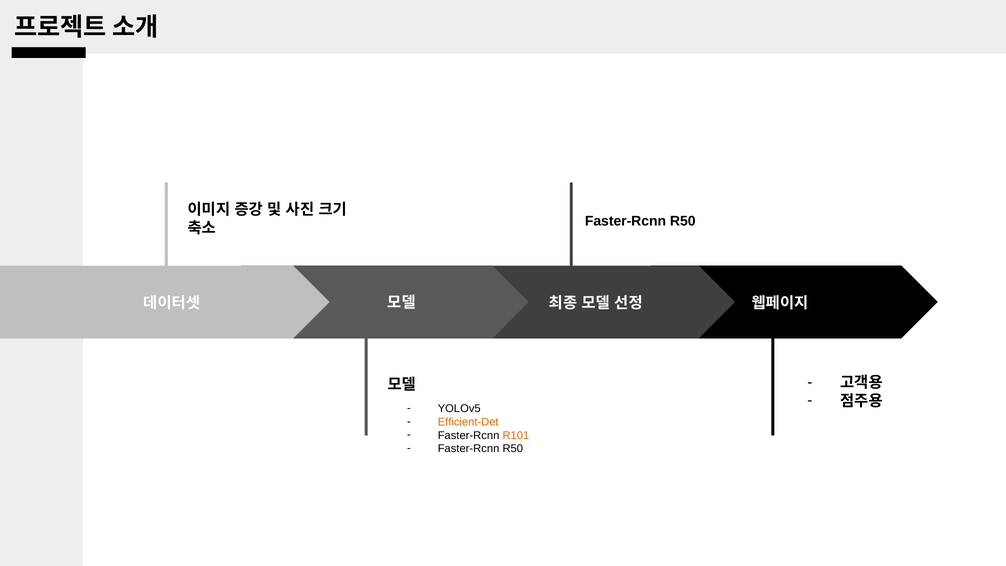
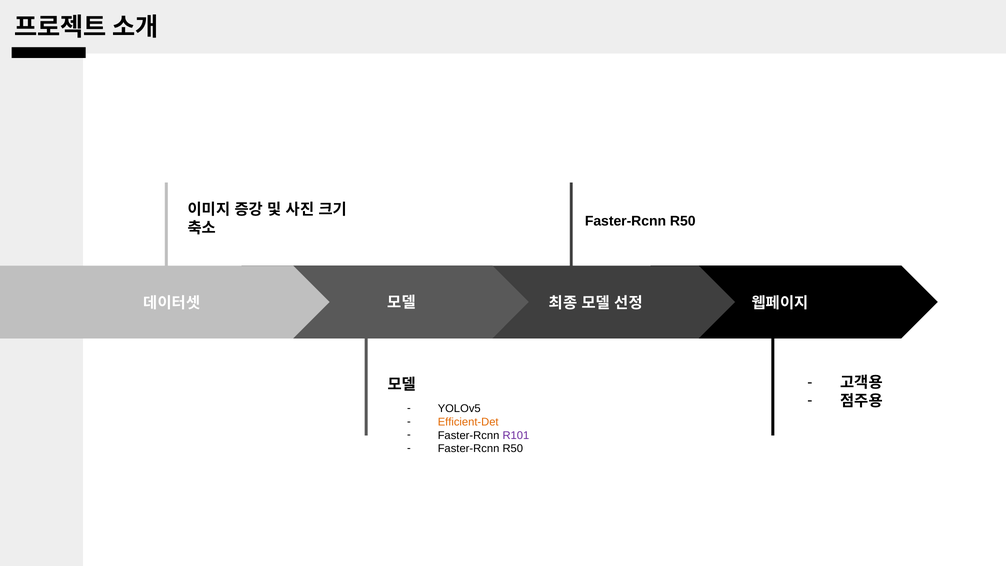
R101 colour: orange -> purple
